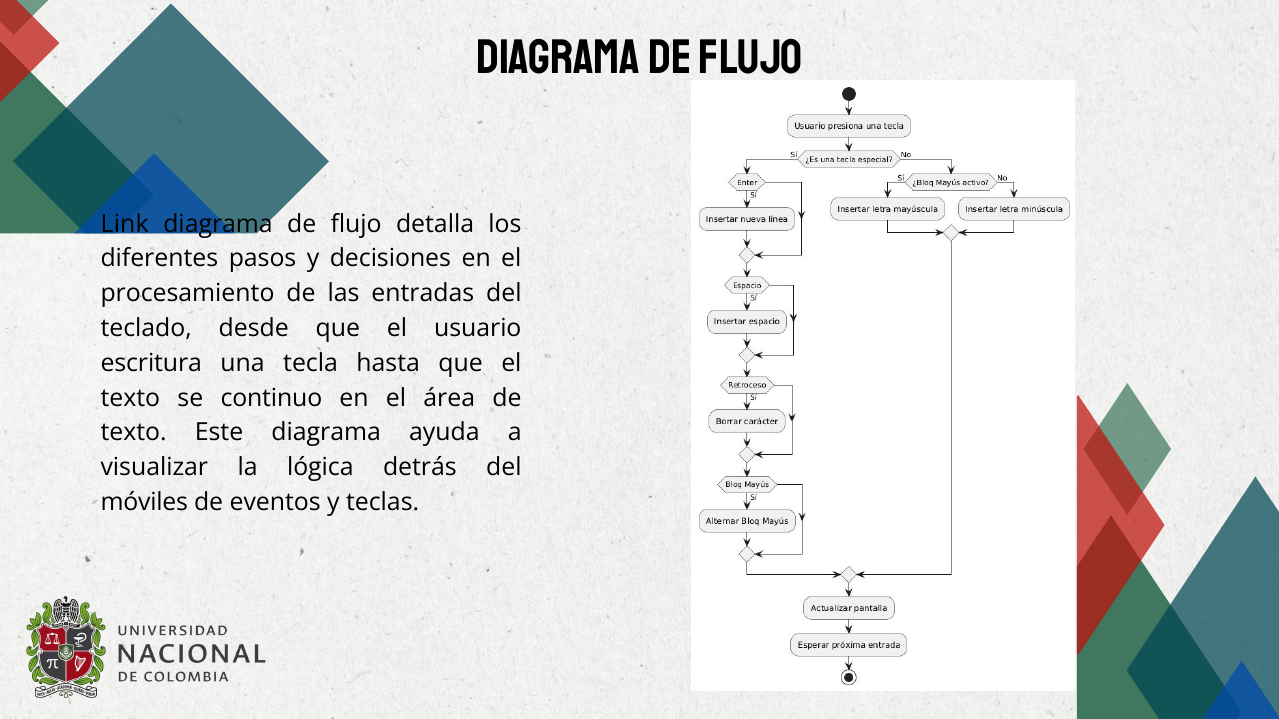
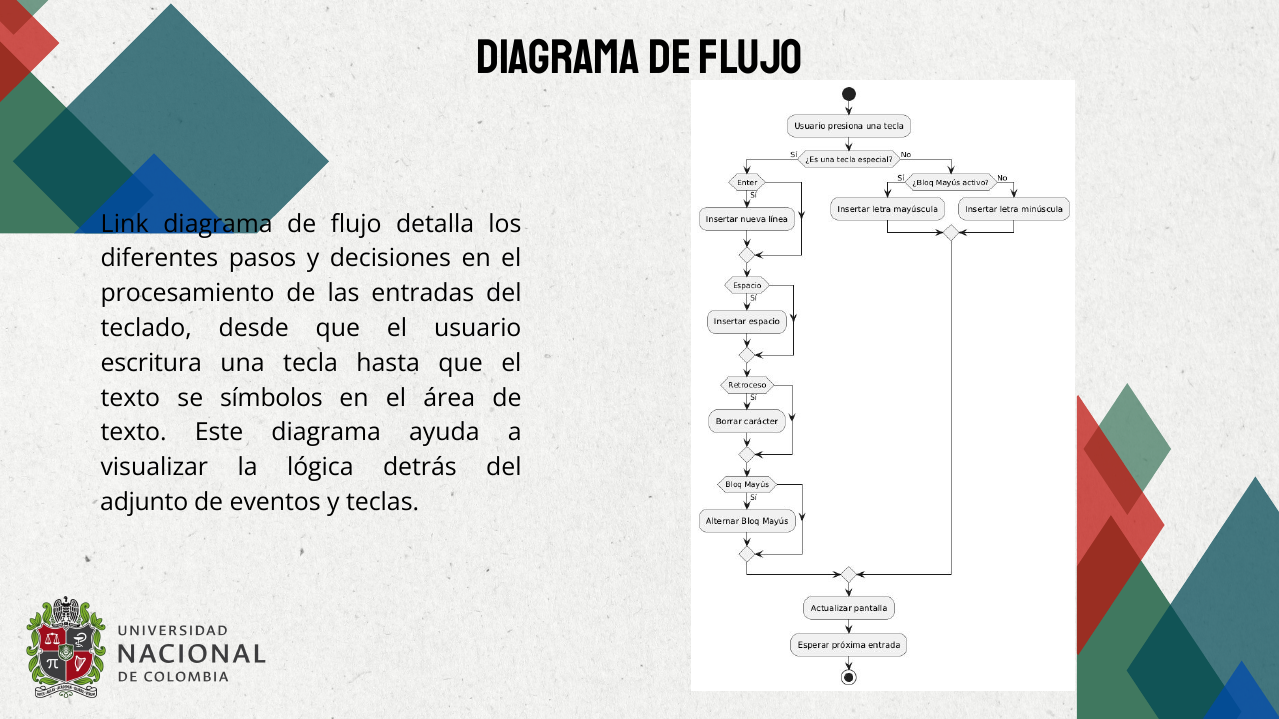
continuo: continuo -> símbolos
móviles: móviles -> adjunto
